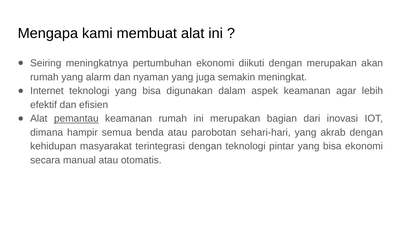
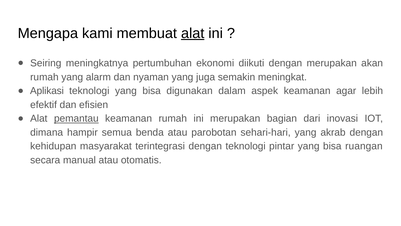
alat at (193, 33) underline: none -> present
Internet: Internet -> Aplikasi
bisa ekonomi: ekonomi -> ruangan
